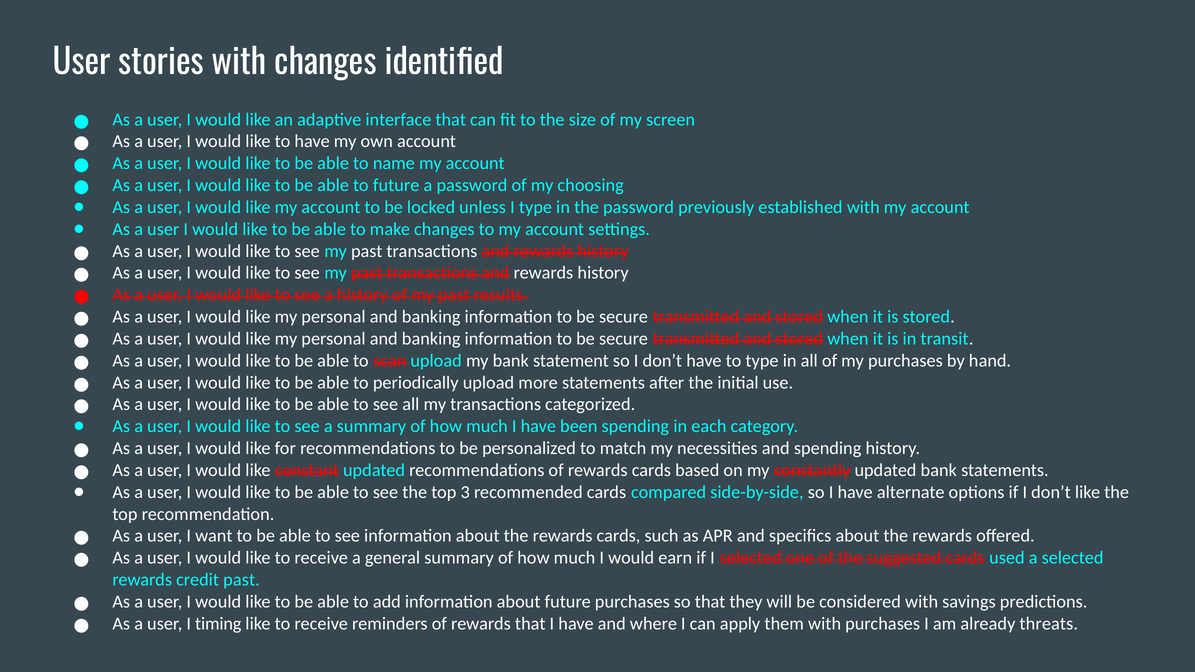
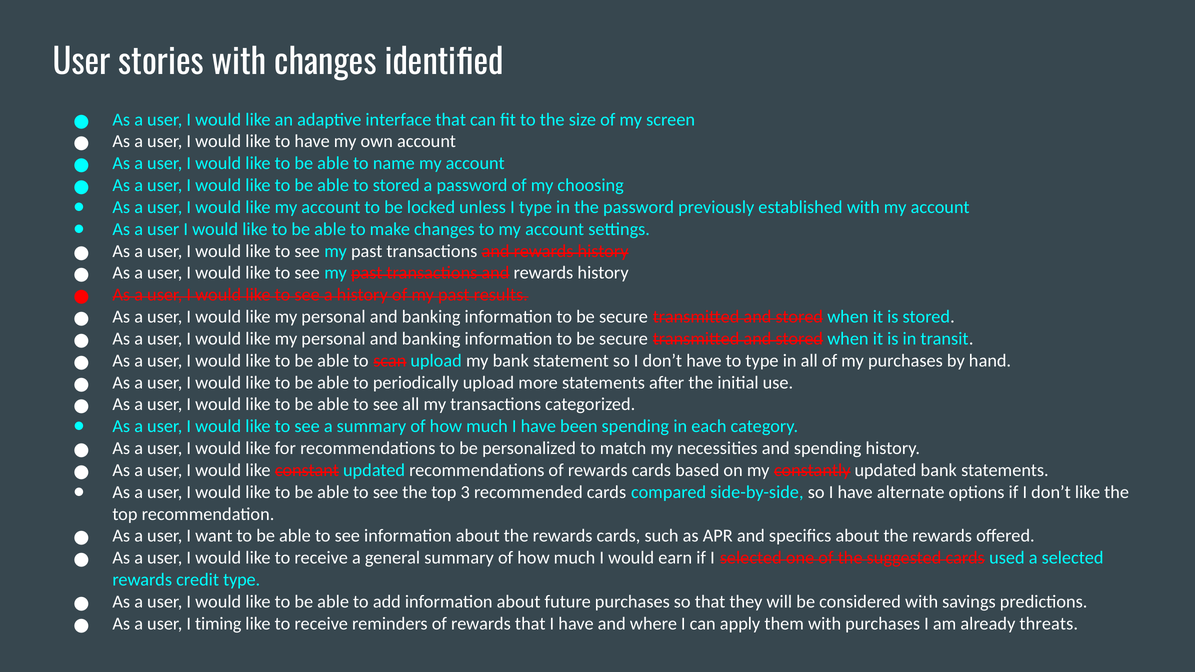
to future: future -> stored
credit past: past -> type
